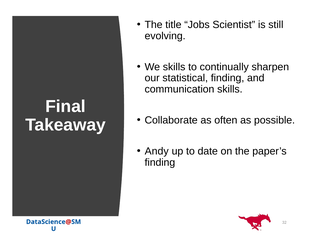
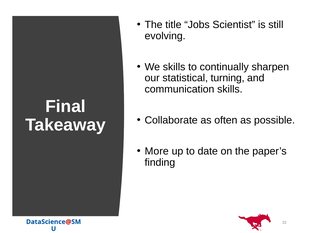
statistical finding: finding -> turning
Andy: Andy -> More
